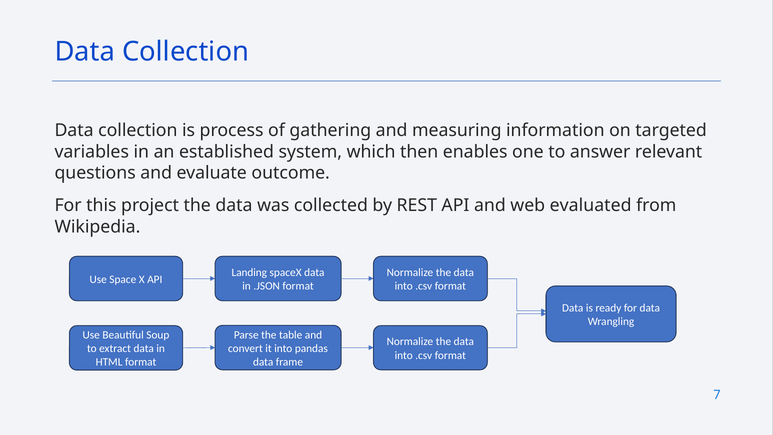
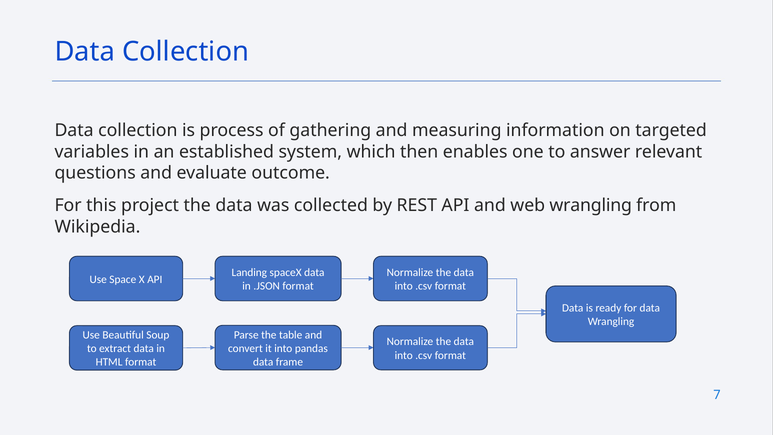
web evaluated: evaluated -> wrangling
